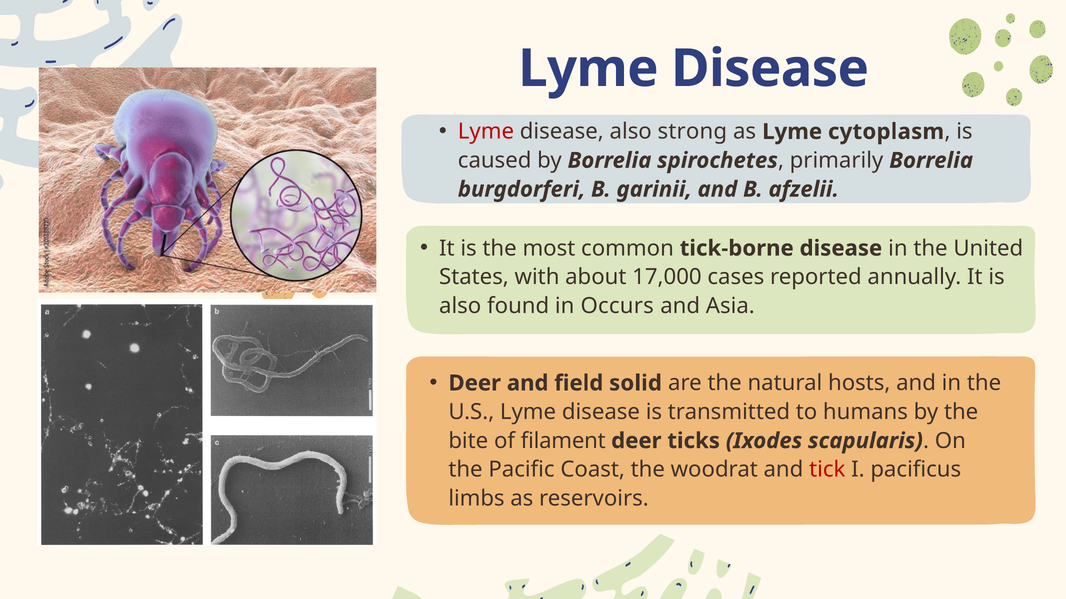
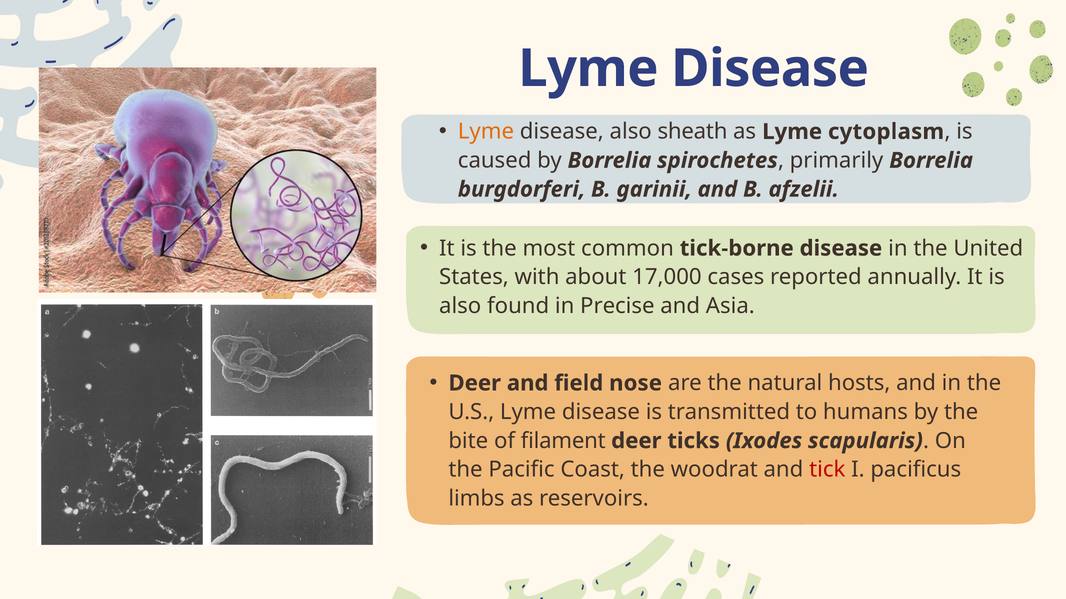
Lyme at (486, 132) colour: red -> orange
strong: strong -> sheath
Occurs: Occurs -> Precise
solid: solid -> nose
